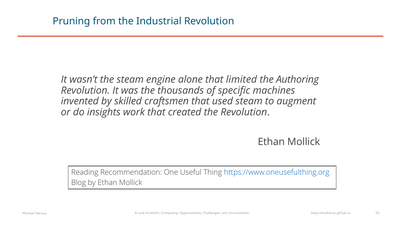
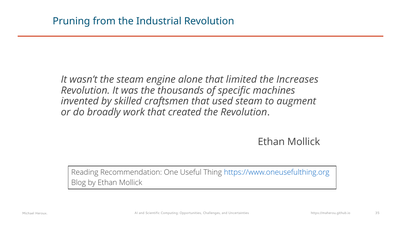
Authoring: Authoring -> Increases
insights: insights -> broadly
